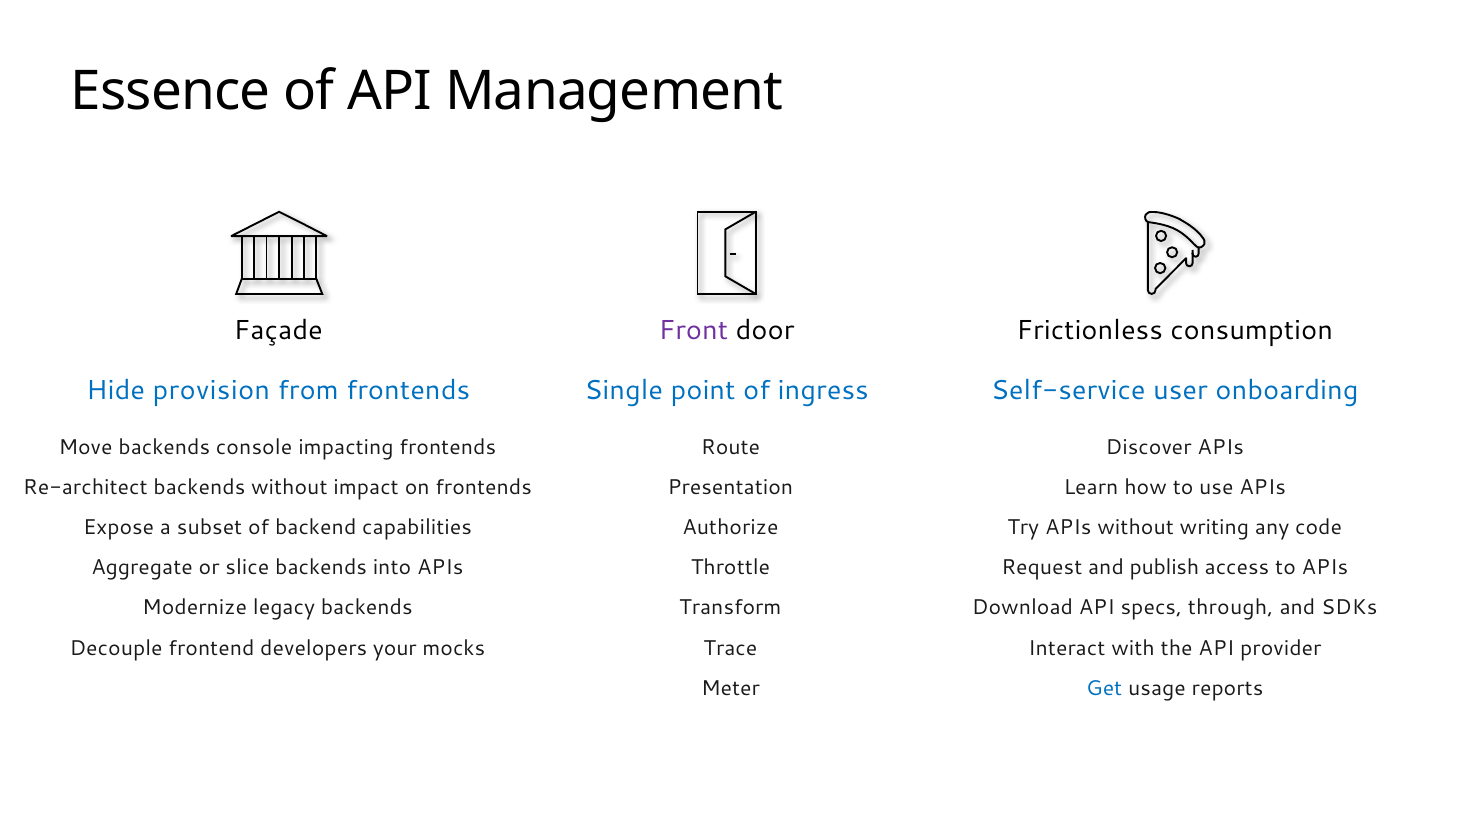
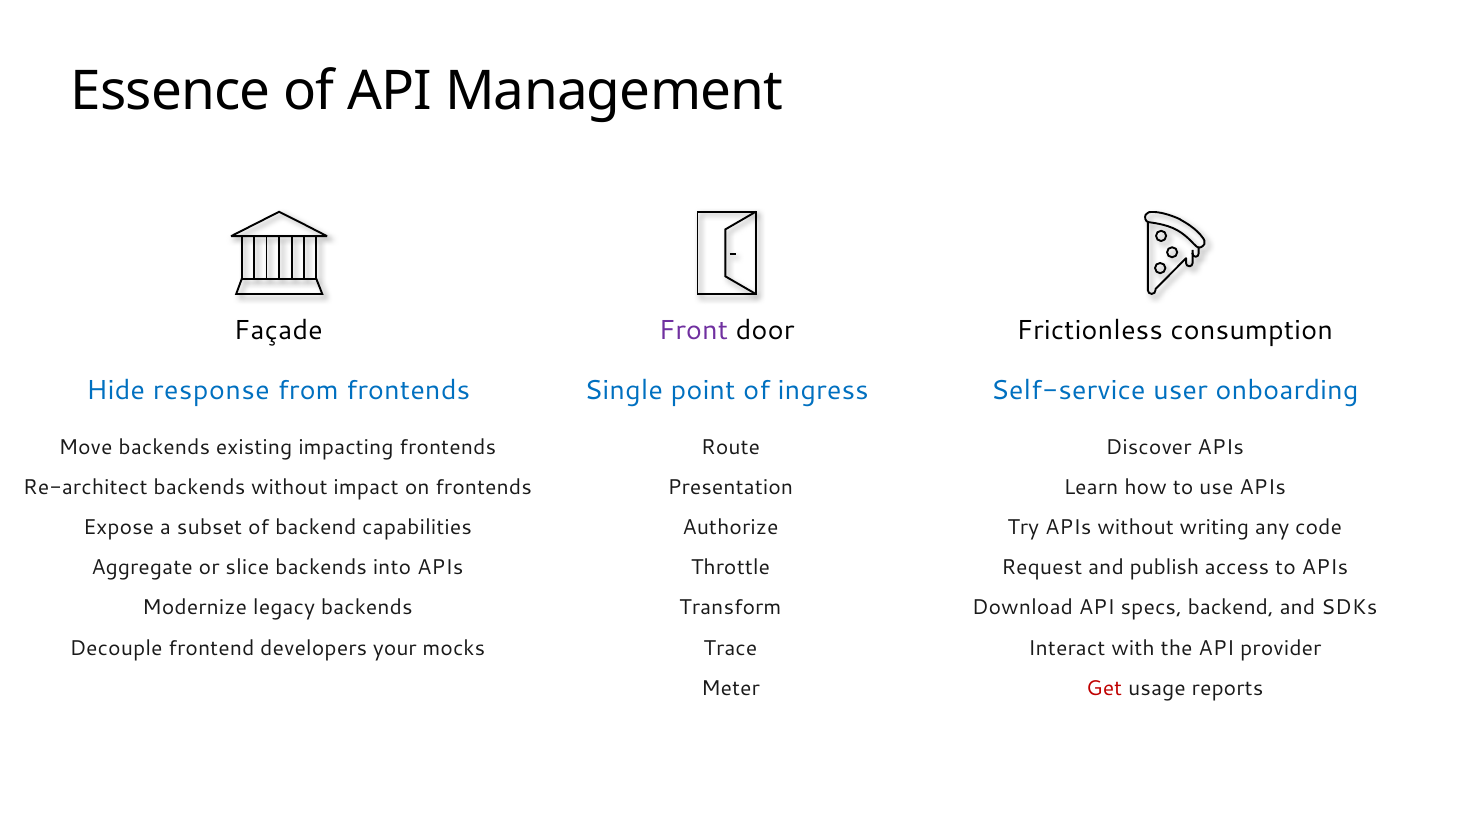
provision: provision -> response
console: console -> existing
specs through: through -> backend
Get colour: blue -> red
